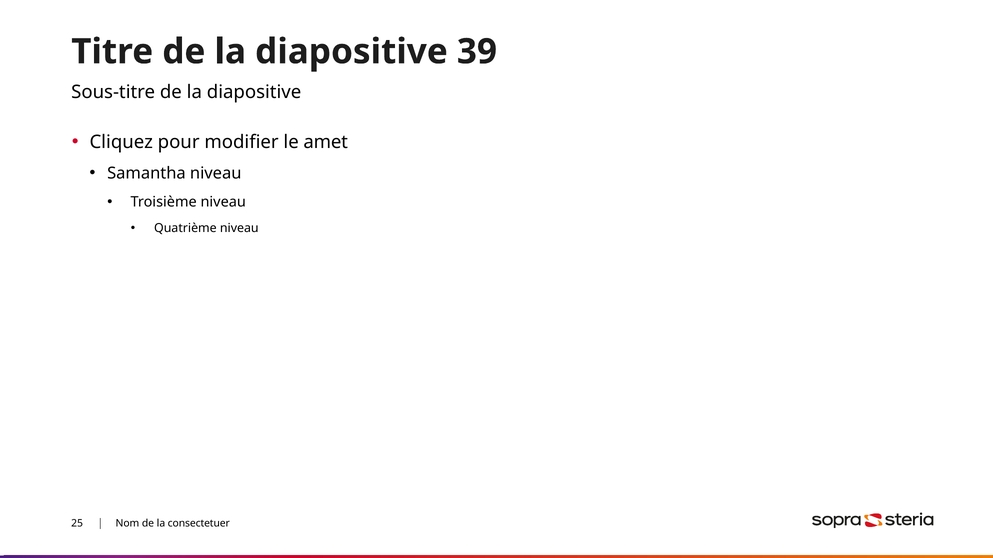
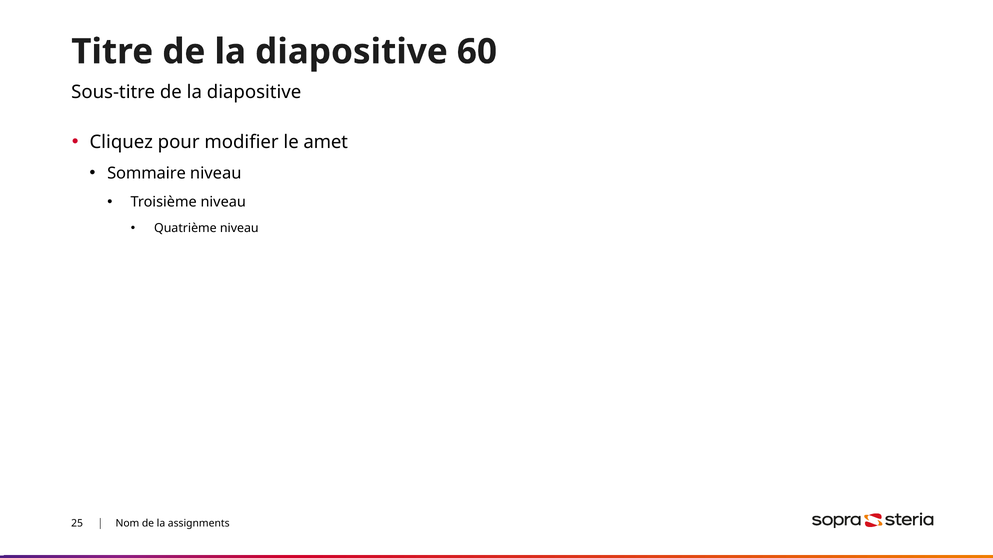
39: 39 -> 60
Samantha: Samantha -> Sommaire
consectetuer: consectetuer -> assignments
